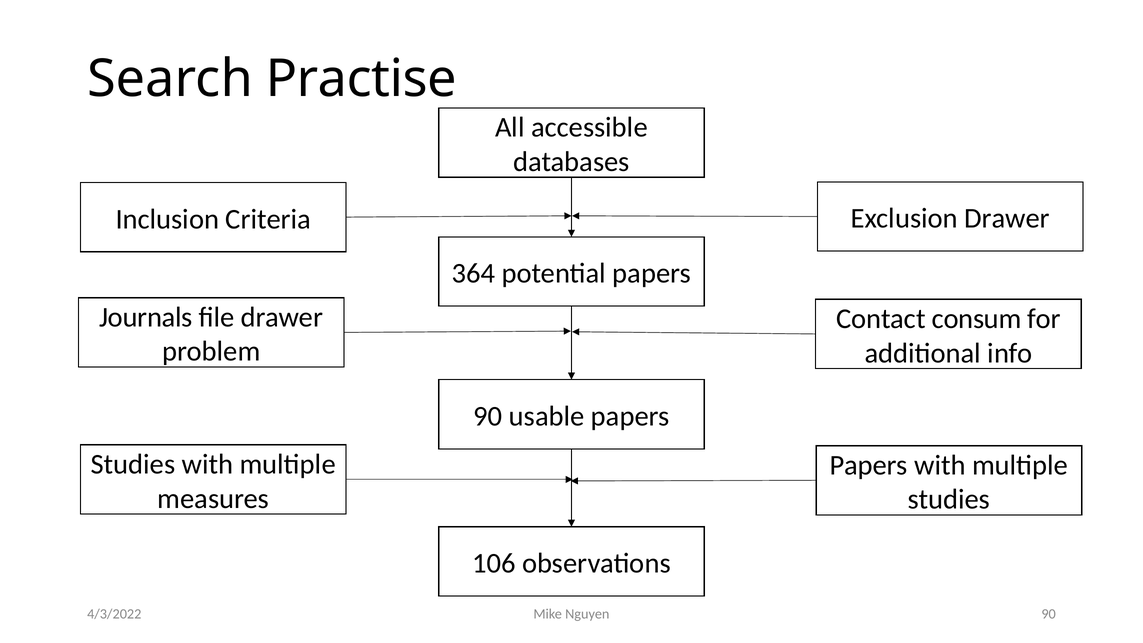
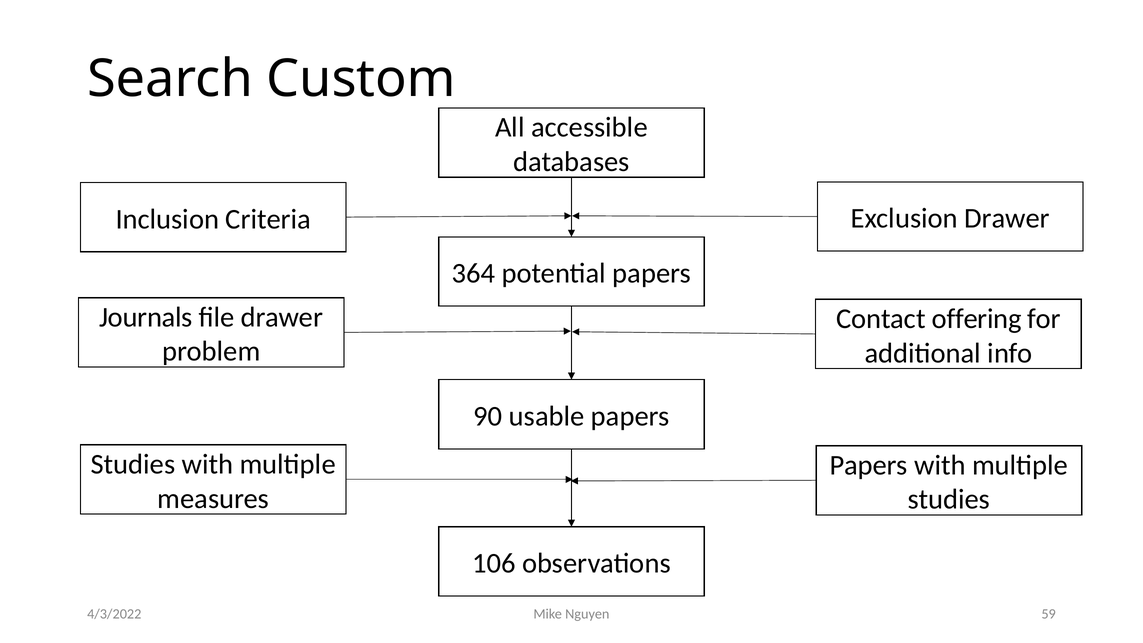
Practise: Practise -> Custom
consum: consum -> offering
Nguyen 90: 90 -> 59
